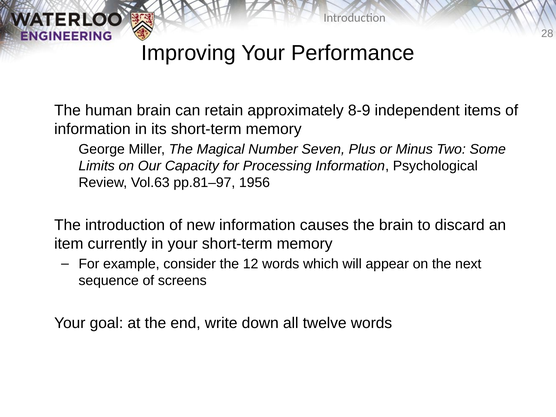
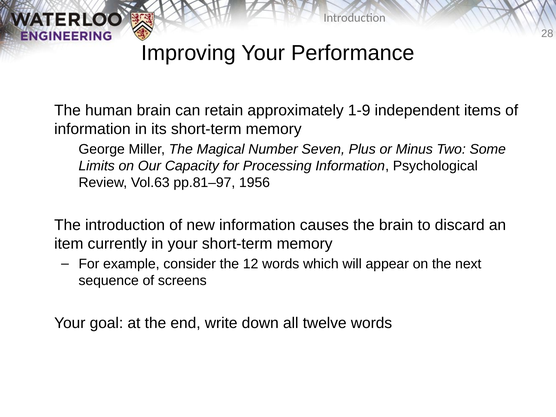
8-9: 8-9 -> 1-9
